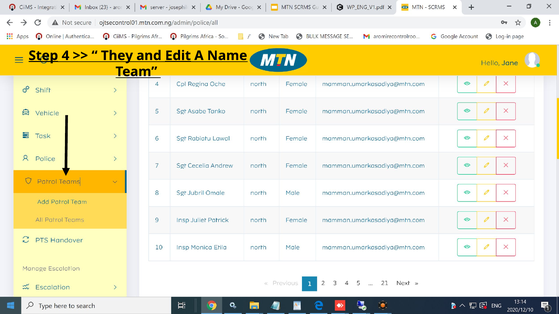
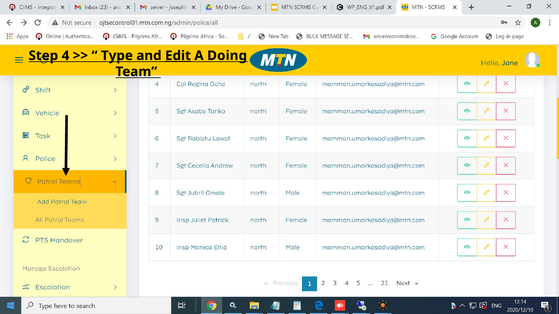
Step underline: present -> none
They: They -> Type
Name: Name -> Doing
